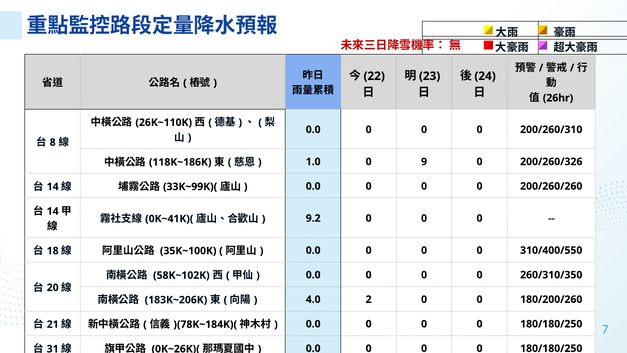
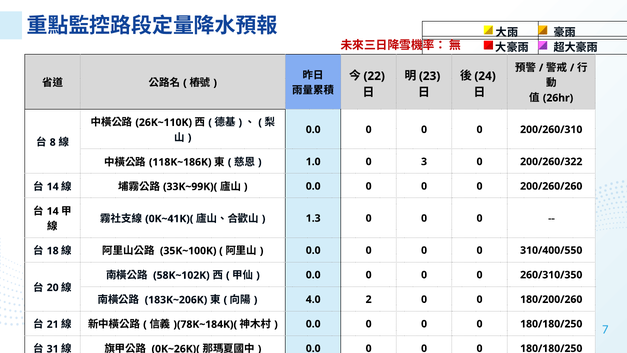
9: 9 -> 3
200/260/326: 200/260/326 -> 200/260/322
9.2: 9.2 -> 1.3
